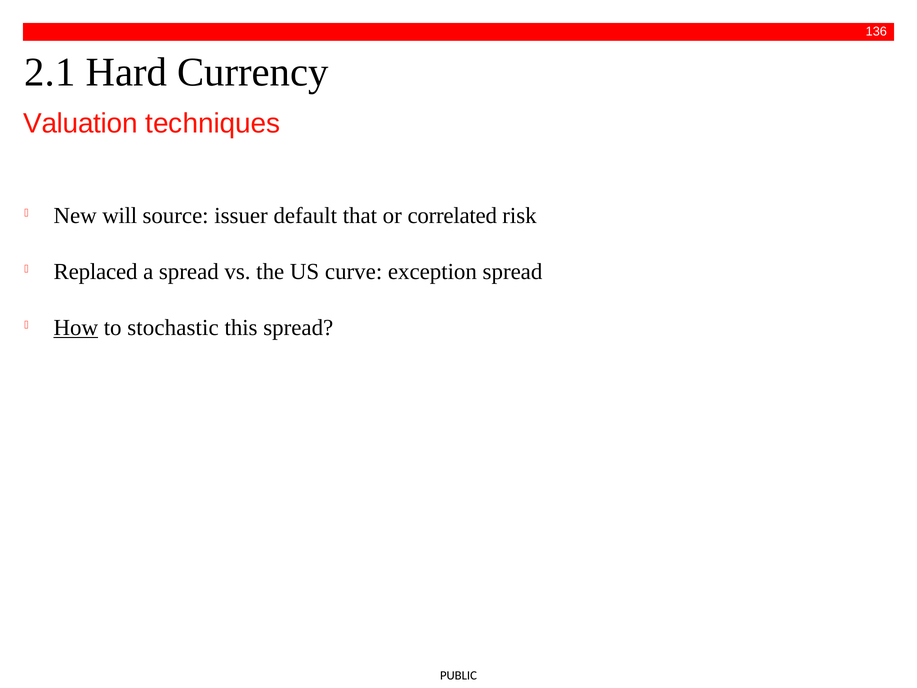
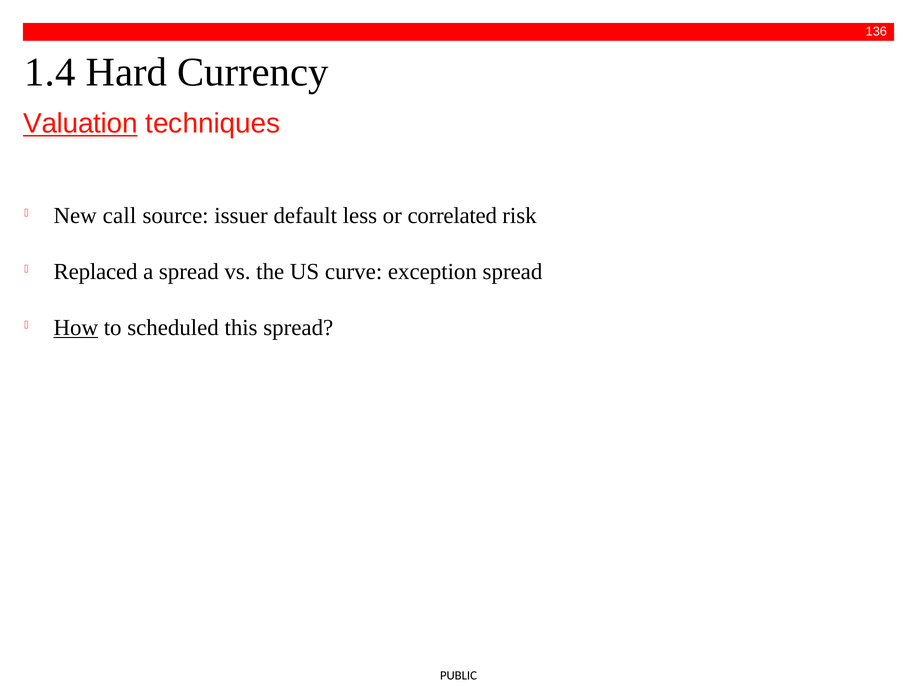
2.1: 2.1 -> 1.4
Valuation underline: none -> present
will: will -> call
that: that -> less
stochastic: stochastic -> scheduled
